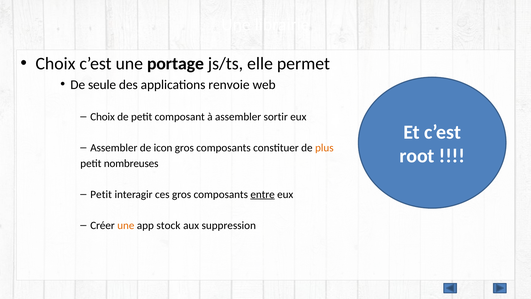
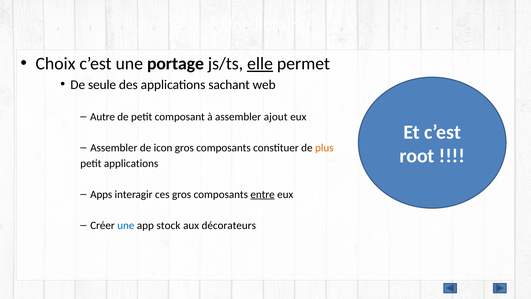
elle underline: none -> present
renvoie: renvoie -> sachant
Choix at (103, 117): Choix -> Autre
sortir: sortir -> ajout
petit nombreuses: nombreuses -> applications
Petit at (101, 194): Petit -> Apps
une at (126, 225) colour: orange -> blue
suppression: suppression -> décorateurs
